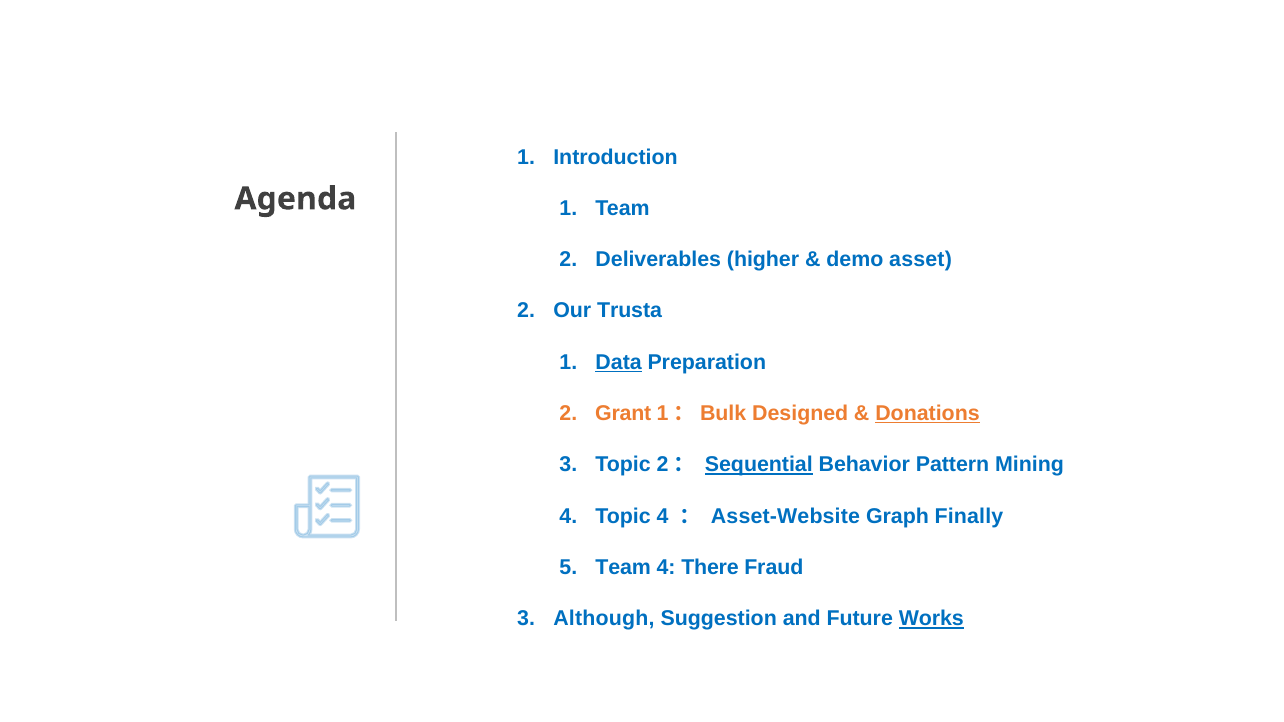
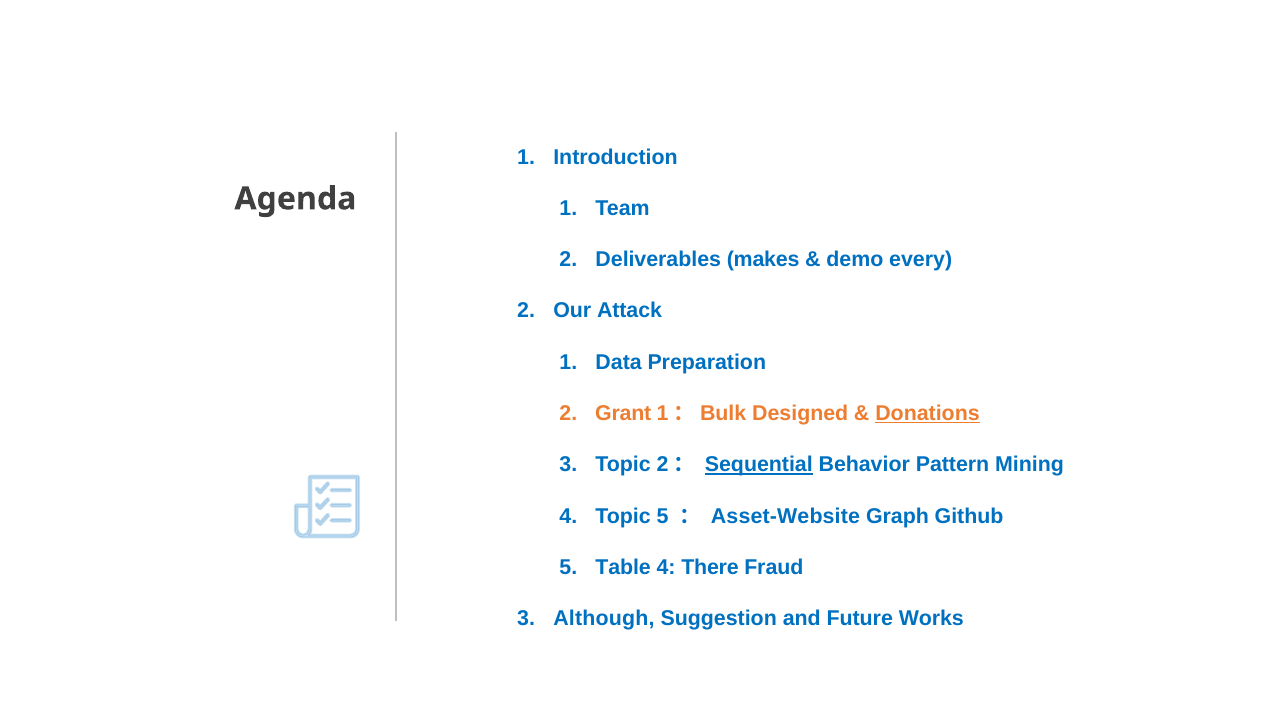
higher: higher -> makes
asset: asset -> every
Trusta: Trusta -> Attack
Data underline: present -> none
Topic 4: 4 -> 5
Finally: Finally -> Github
Team at (623, 568): Team -> Table
Works underline: present -> none
